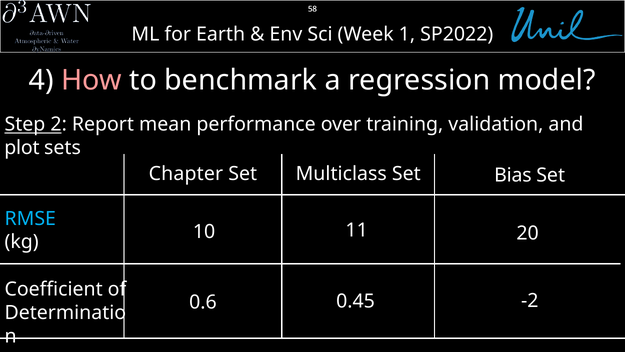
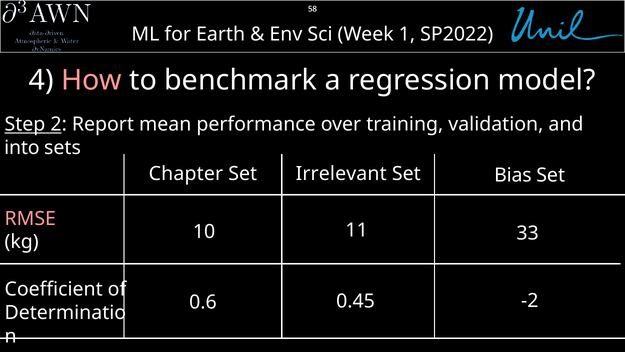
plot: plot -> into
Multiclass: Multiclass -> Irrelevant
RMSE colour: light blue -> pink
20: 20 -> 33
